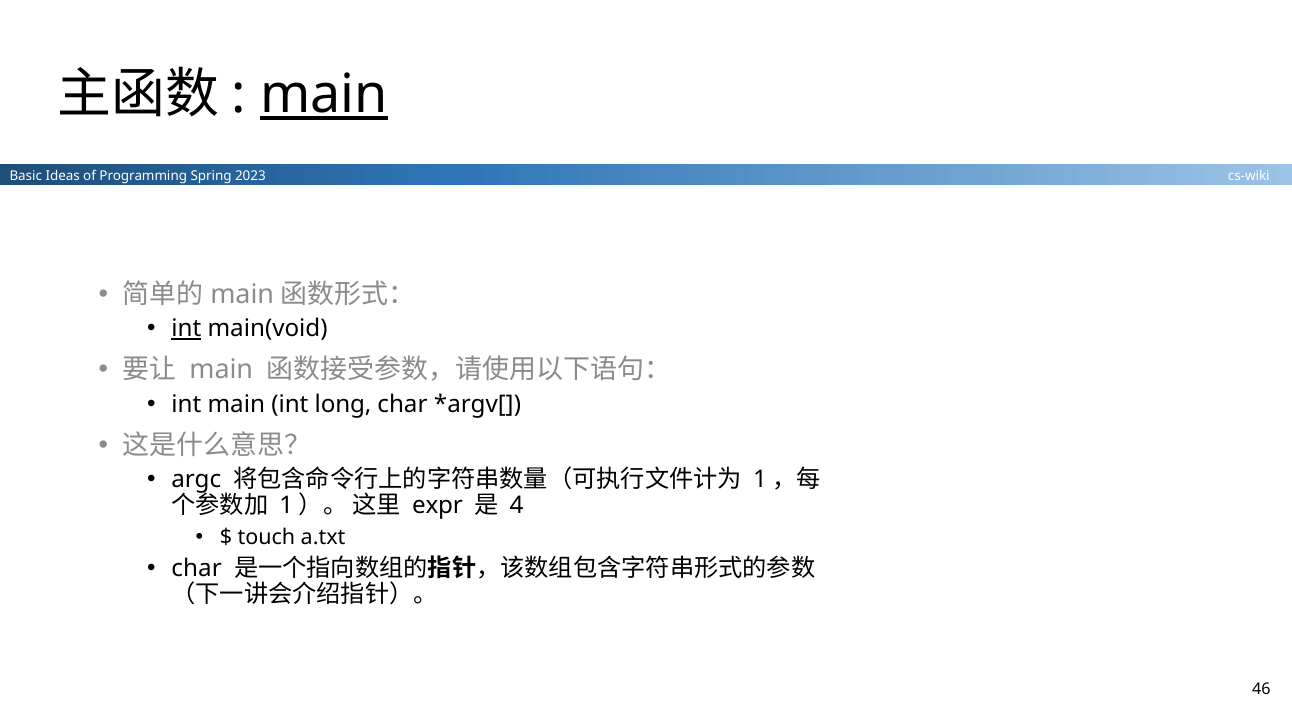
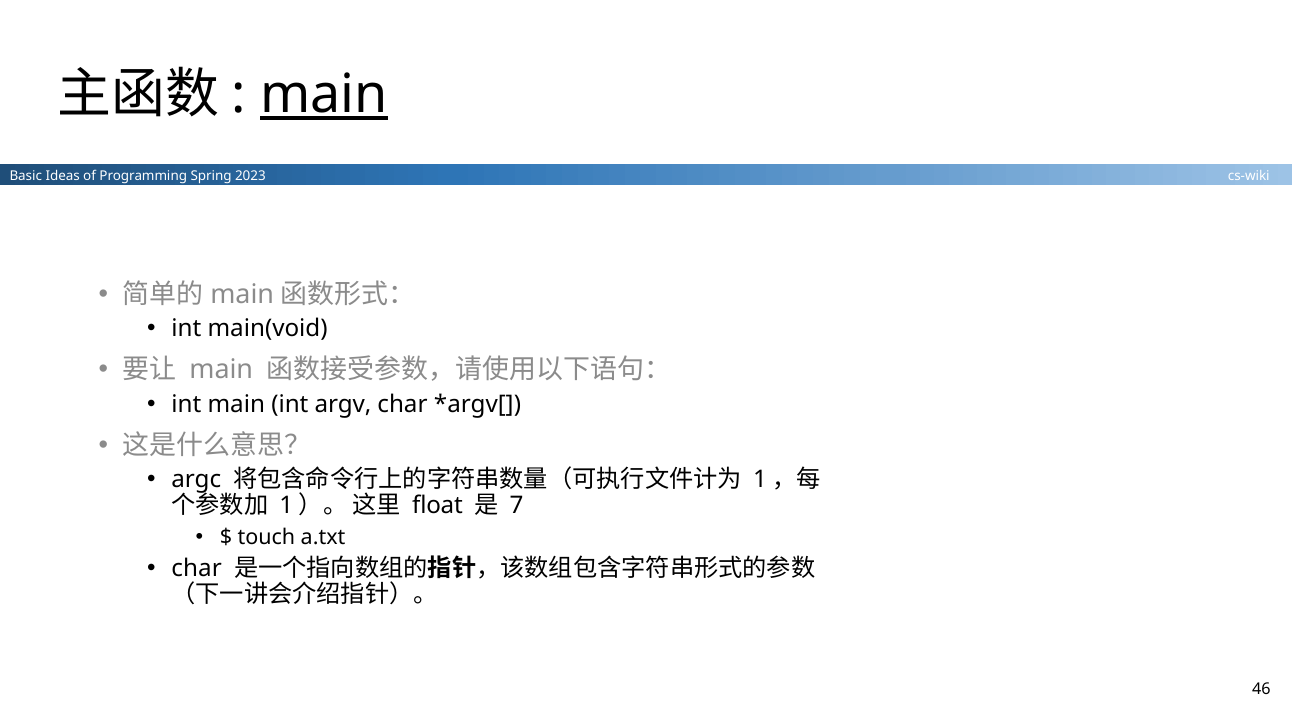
int at (186, 329) underline: present -> none
long: long -> argv
expr: expr -> float
4: 4 -> 7
